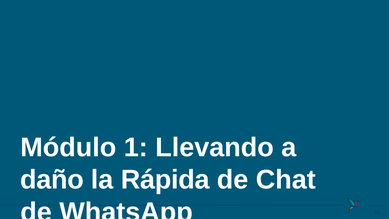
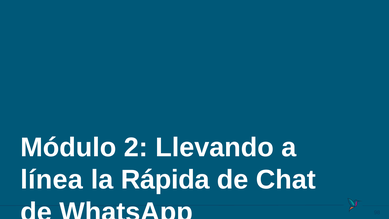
1: 1 -> 2
daño: daño -> línea
